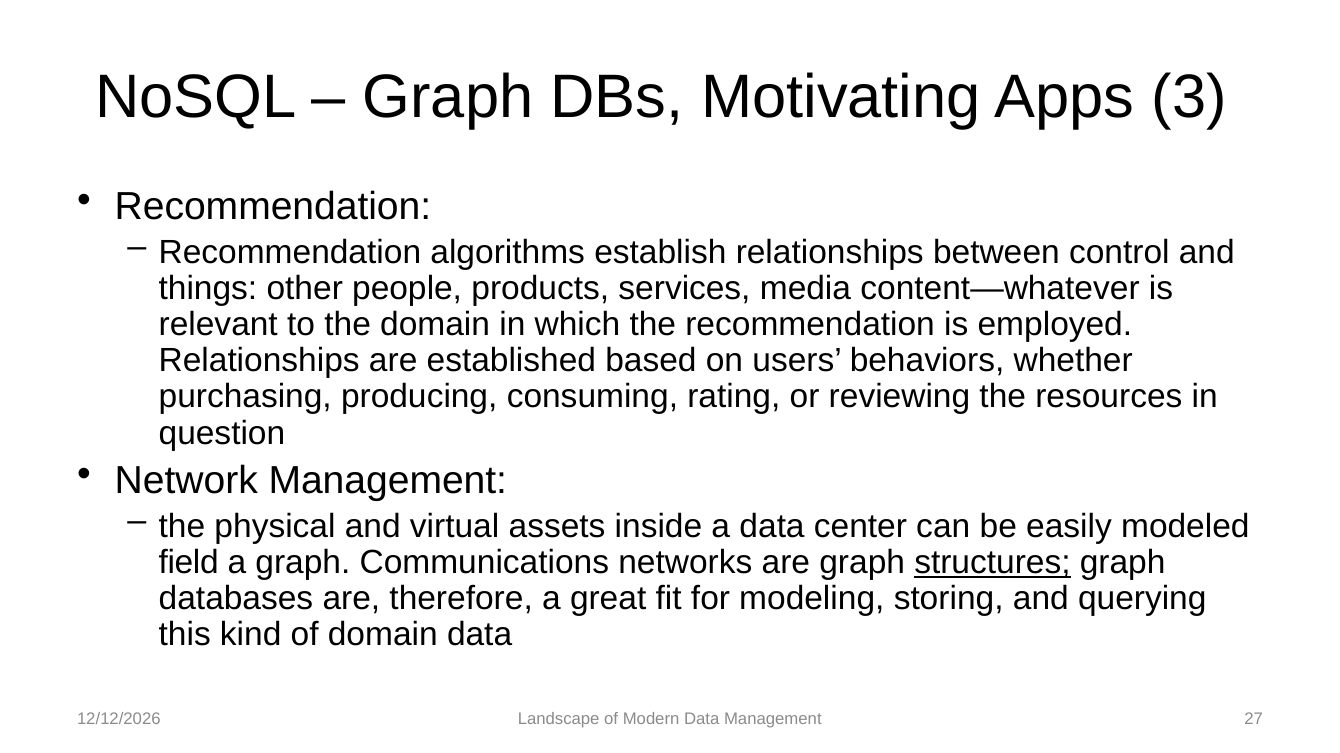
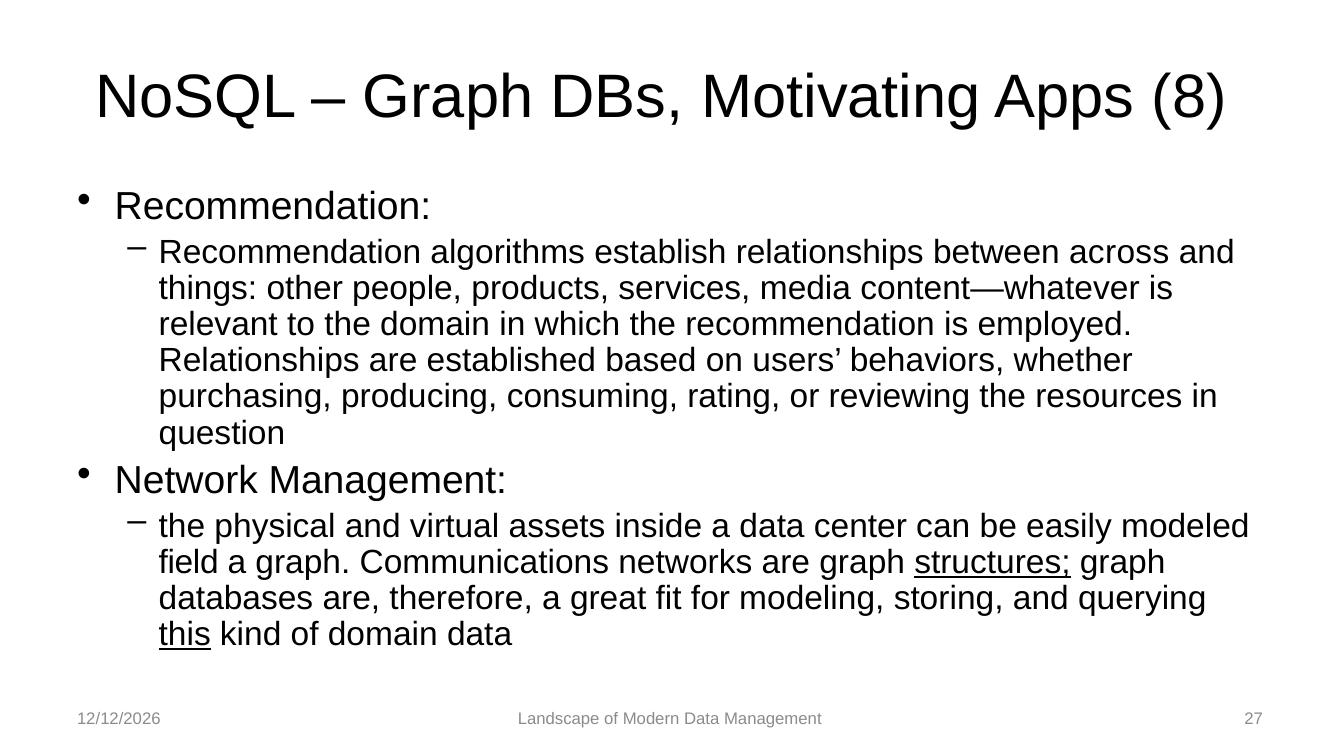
3: 3 -> 8
control: control -> across
this underline: none -> present
